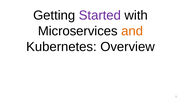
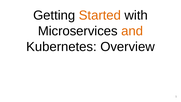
Started colour: purple -> orange
